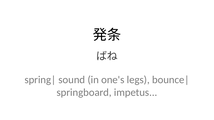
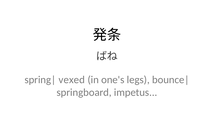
sound: sound -> vexed
